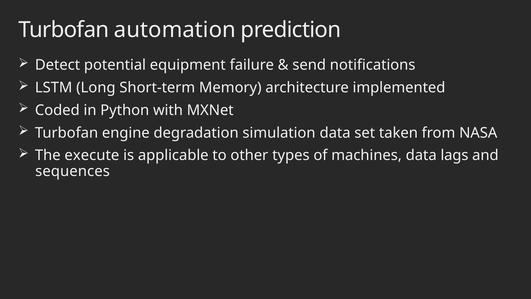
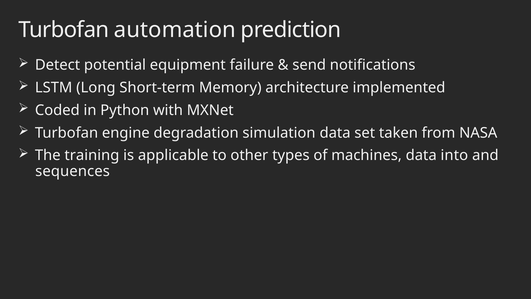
execute: execute -> training
lags: lags -> into
